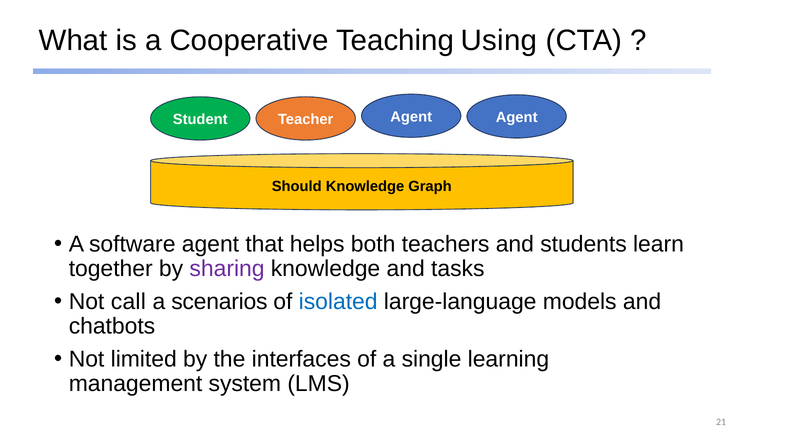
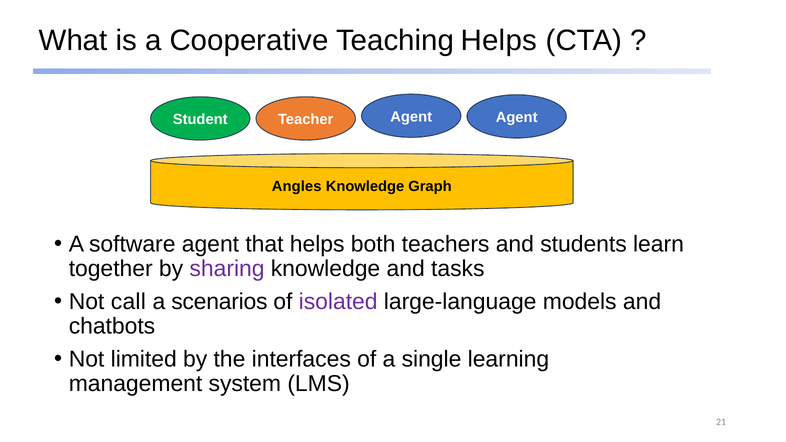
Teaching Using: Using -> Helps
Should: Should -> Angles
isolated colour: blue -> purple
